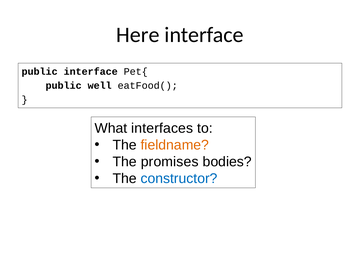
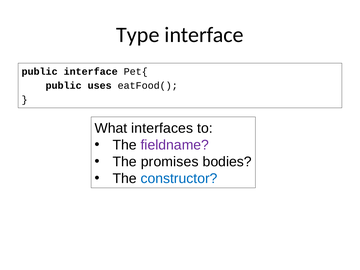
Here: Here -> Type
well: well -> uses
fieldname colour: orange -> purple
